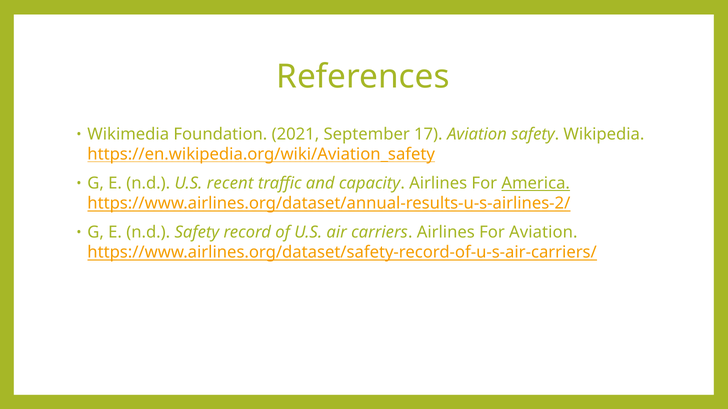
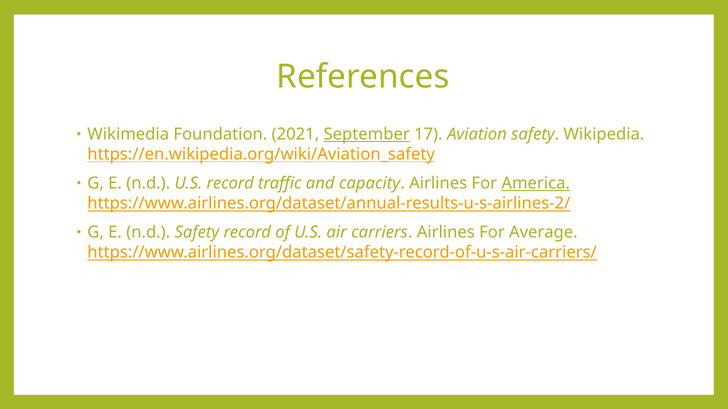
September underline: none -> present
U.S recent: recent -> record
For Aviation: Aviation -> Average
